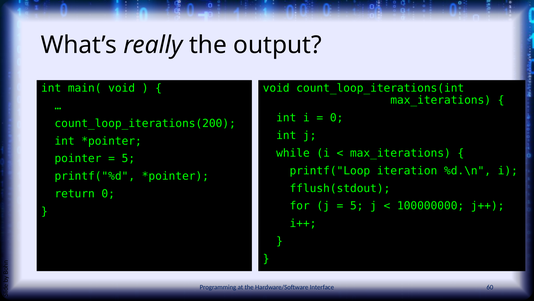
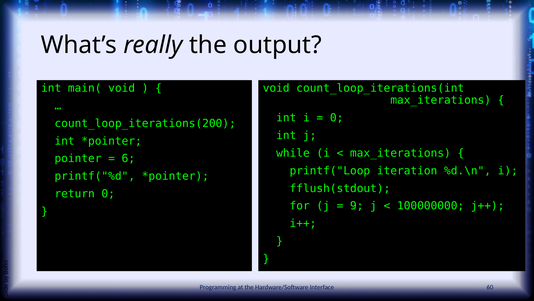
5 at (128, 158): 5 -> 6
5 at (357, 206): 5 -> 9
